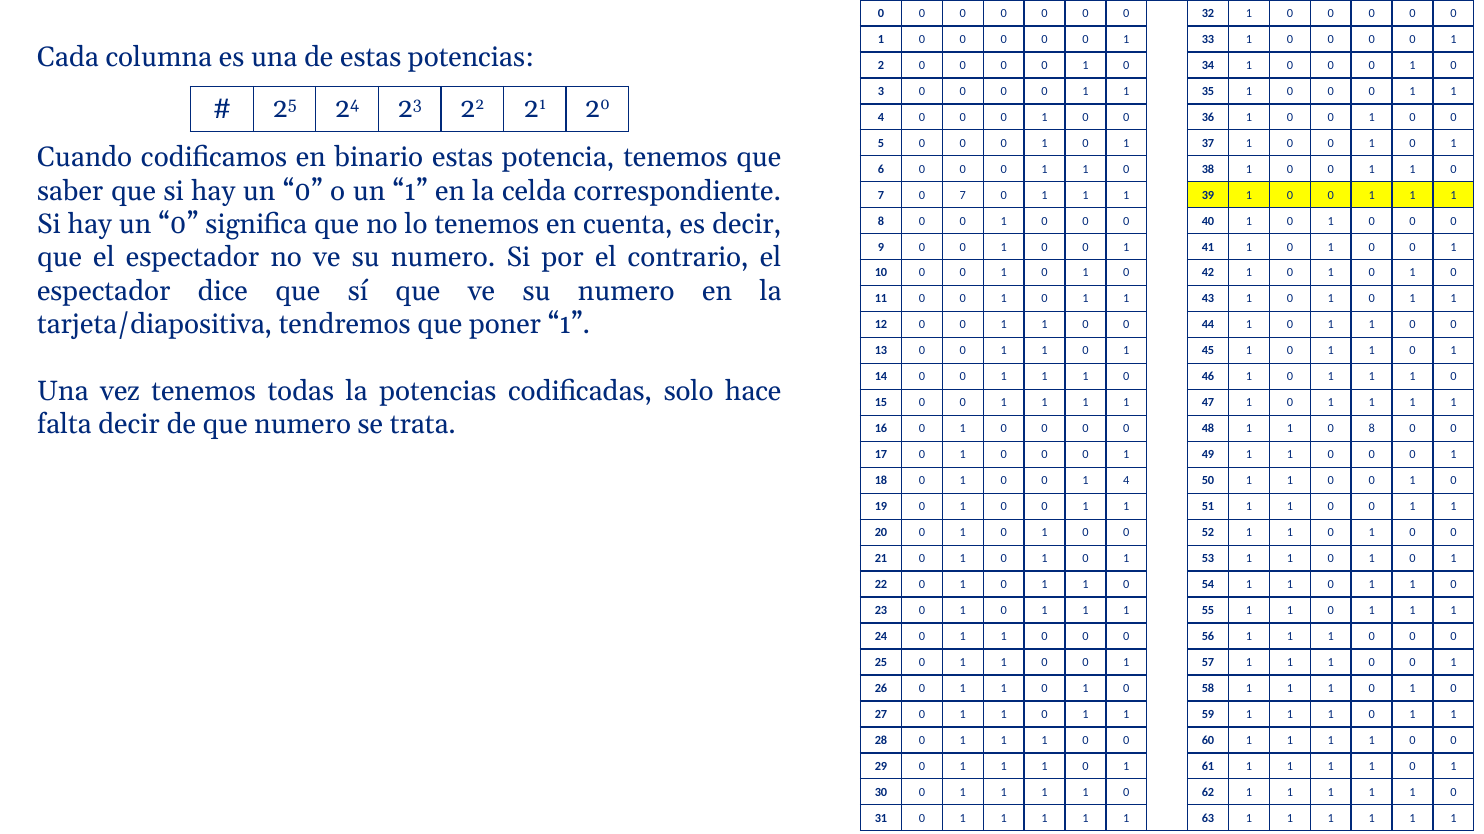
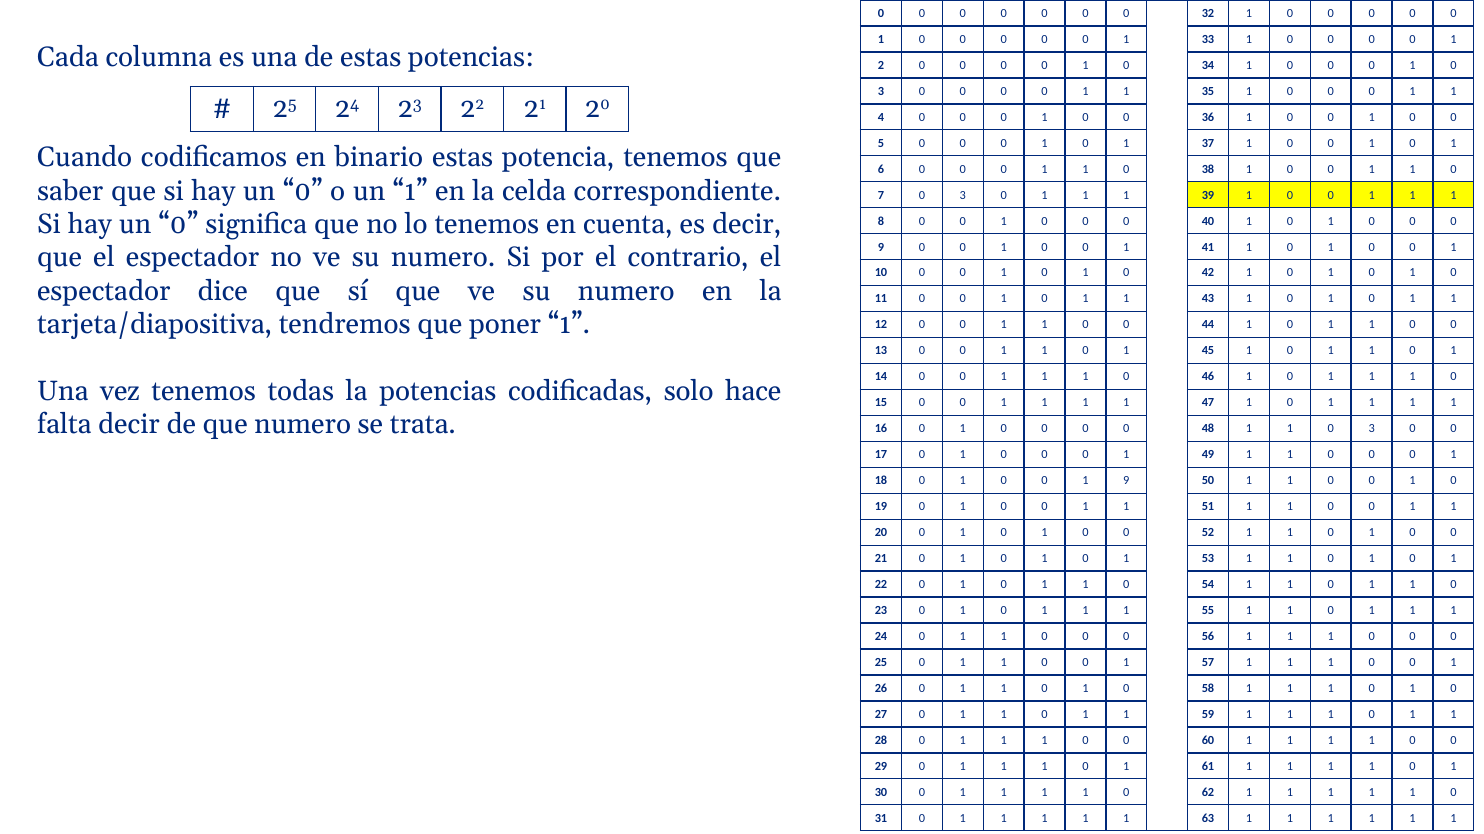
7 0 7: 7 -> 3
1 1 0 8: 8 -> 3
0 1 4: 4 -> 9
